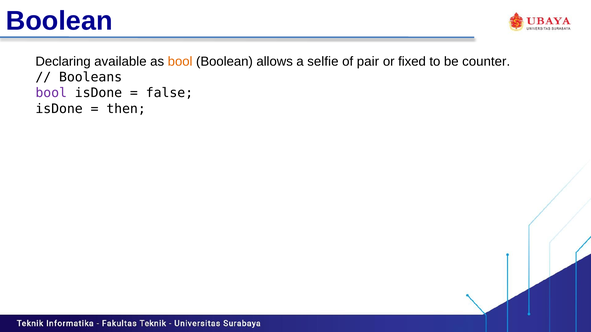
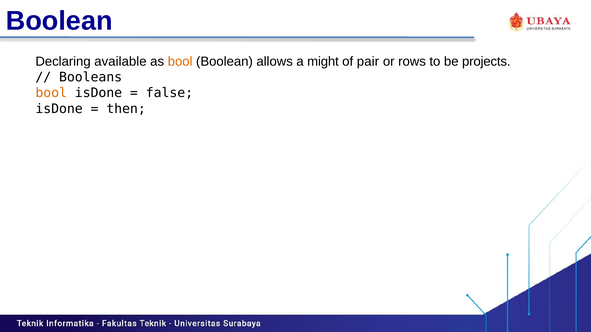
selfie: selfie -> might
fixed: fixed -> rows
counter: counter -> projects
bool at (51, 93) colour: purple -> orange
